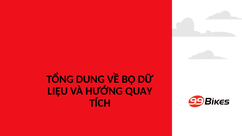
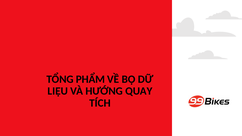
DUNG: DUNG -> PHẨM
